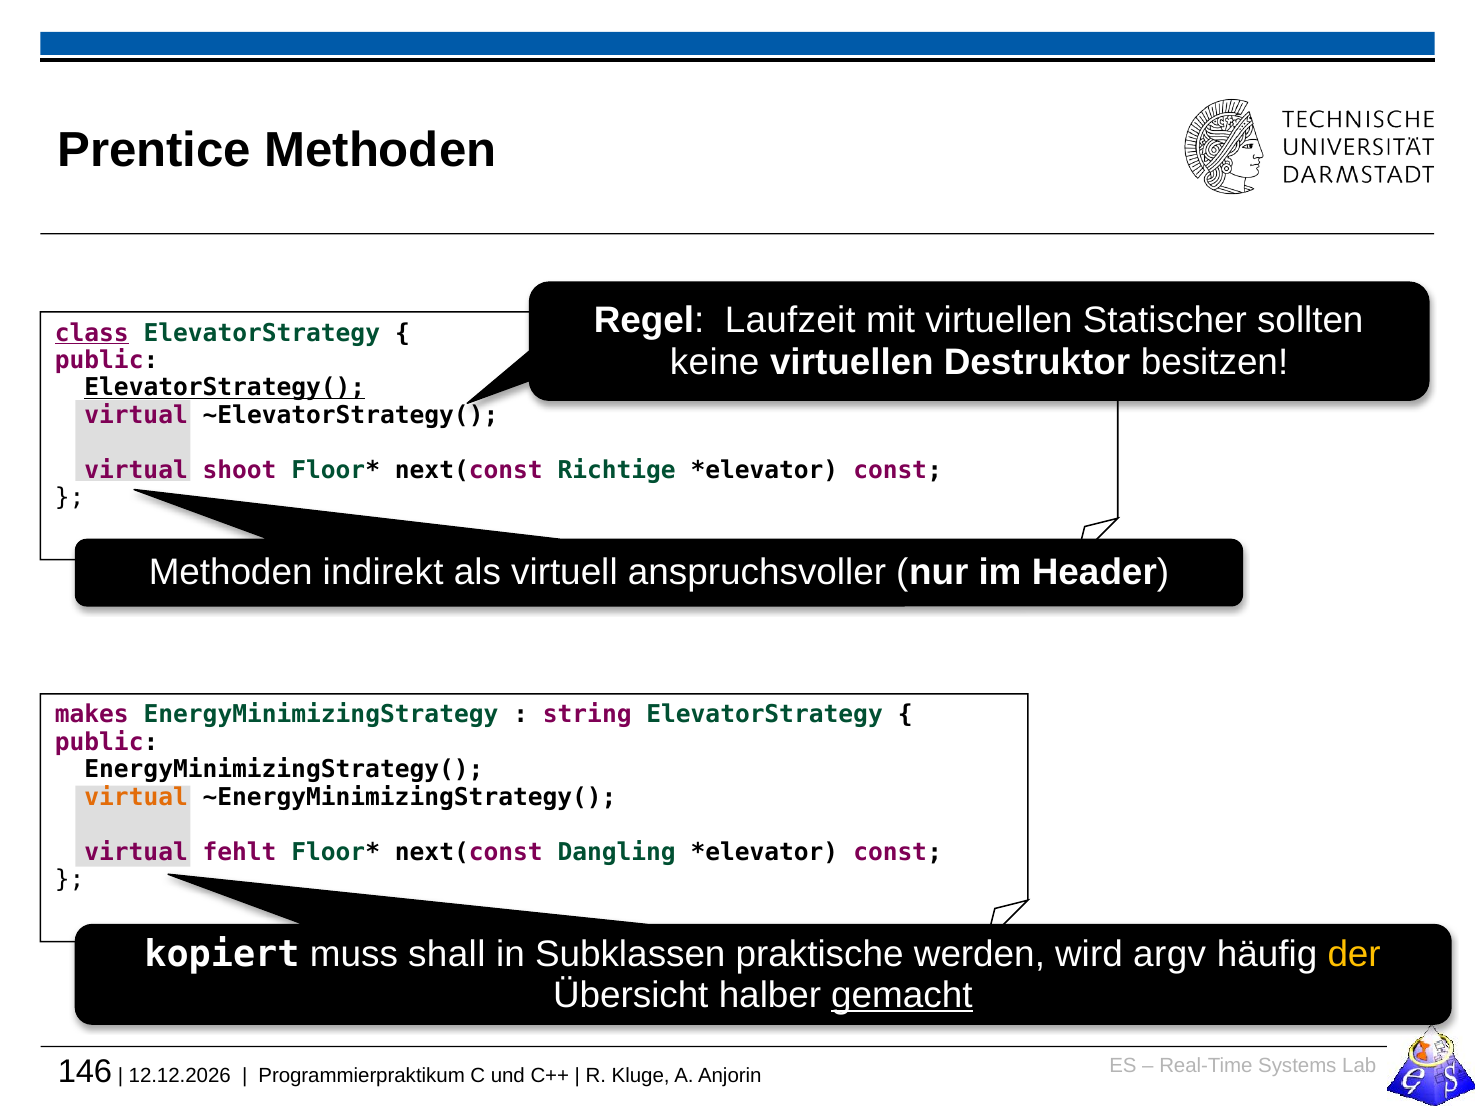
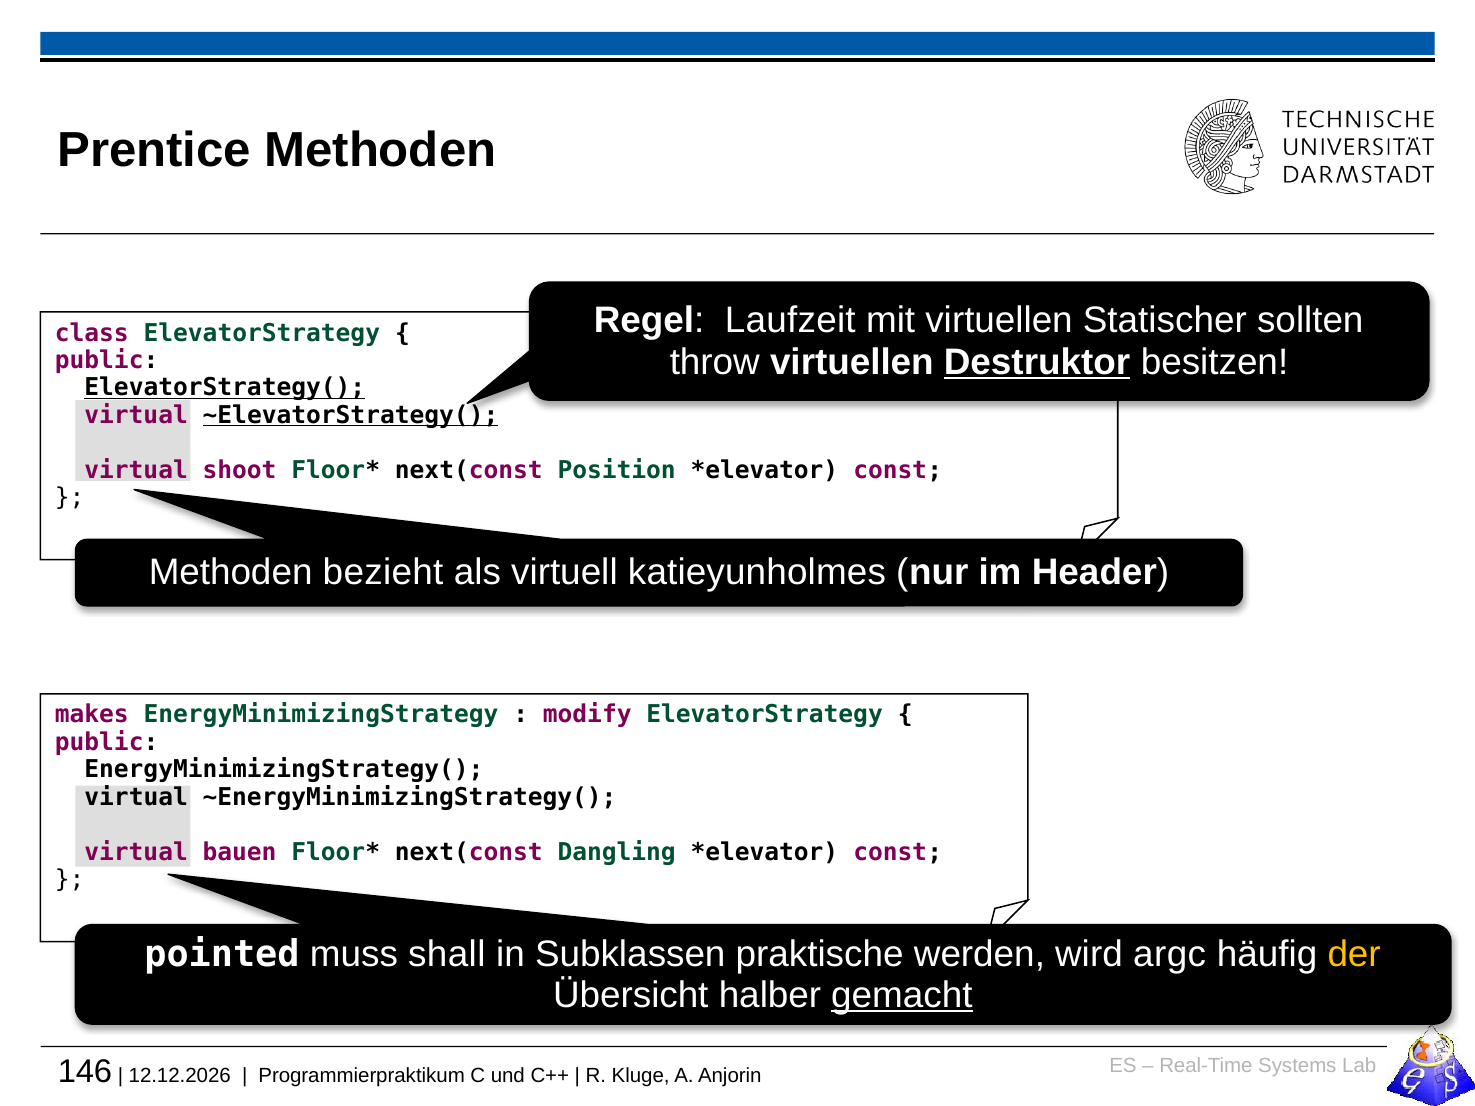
class underline: present -> none
keine: keine -> throw
Destruktor underline: none -> present
~ElevatorStrategy( underline: none -> present
Richtige: Richtige -> Position
indirekt: indirekt -> bezieht
anspruchsvoller: anspruchsvoller -> katieyunholmes
string: string -> modify
virtual at (136, 797) colour: orange -> black
fehlt: fehlt -> bauen
kopiert: kopiert -> pointed
argv: argv -> argc
